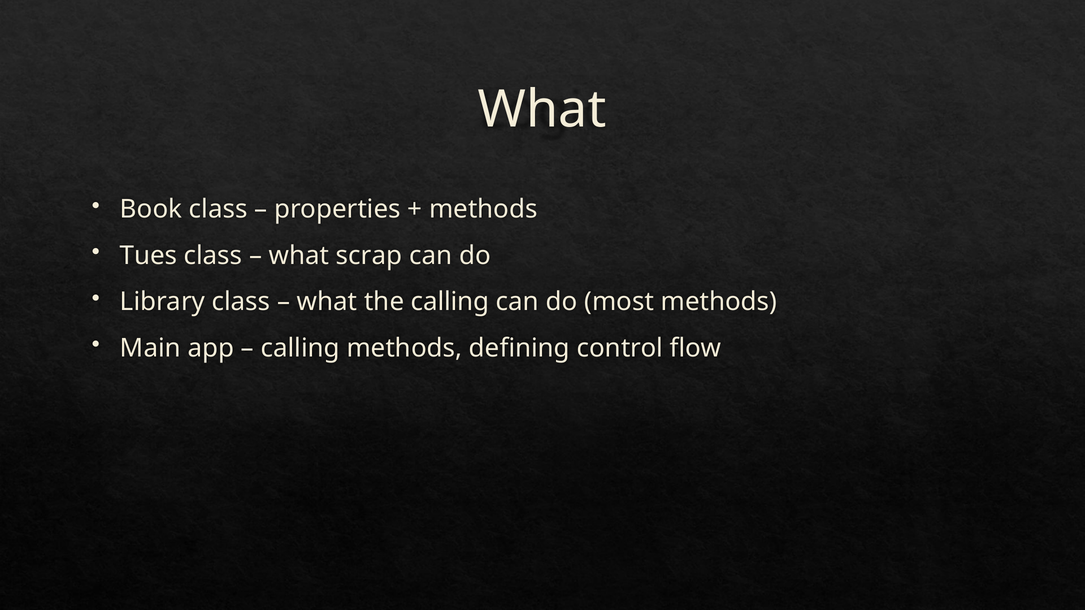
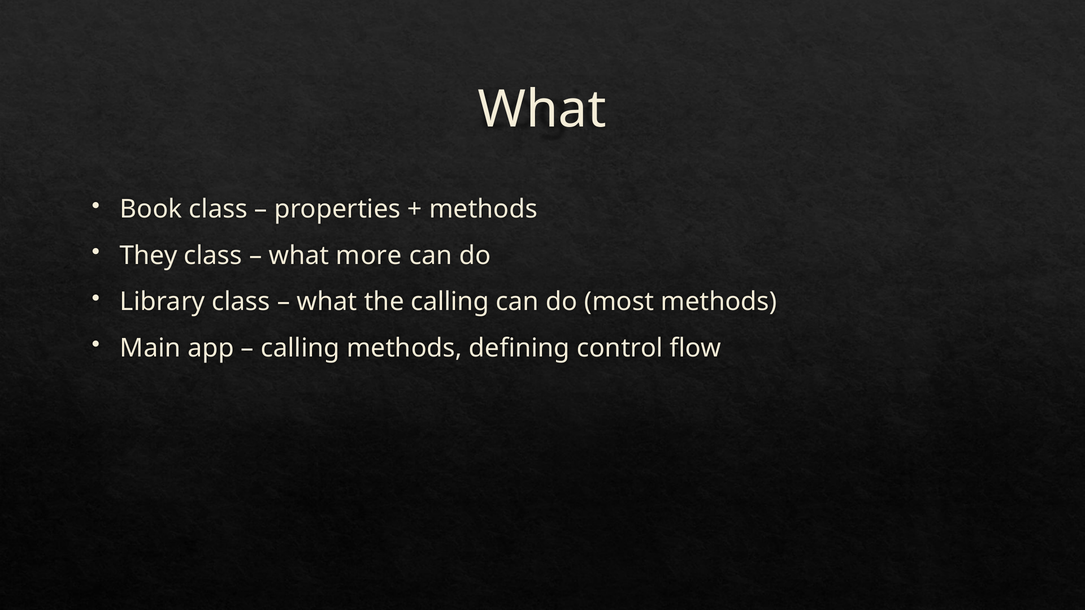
Tues: Tues -> They
scrap: scrap -> more
